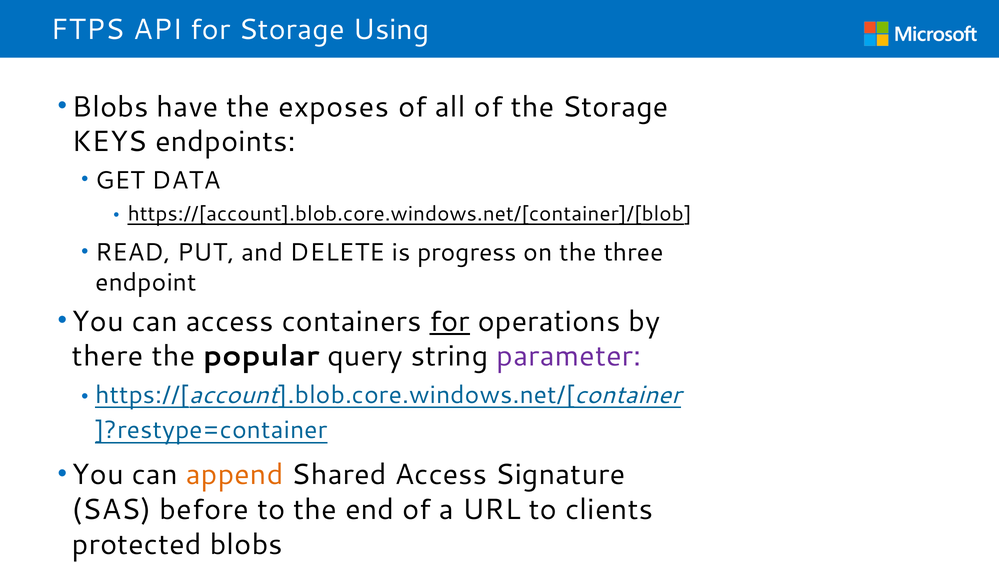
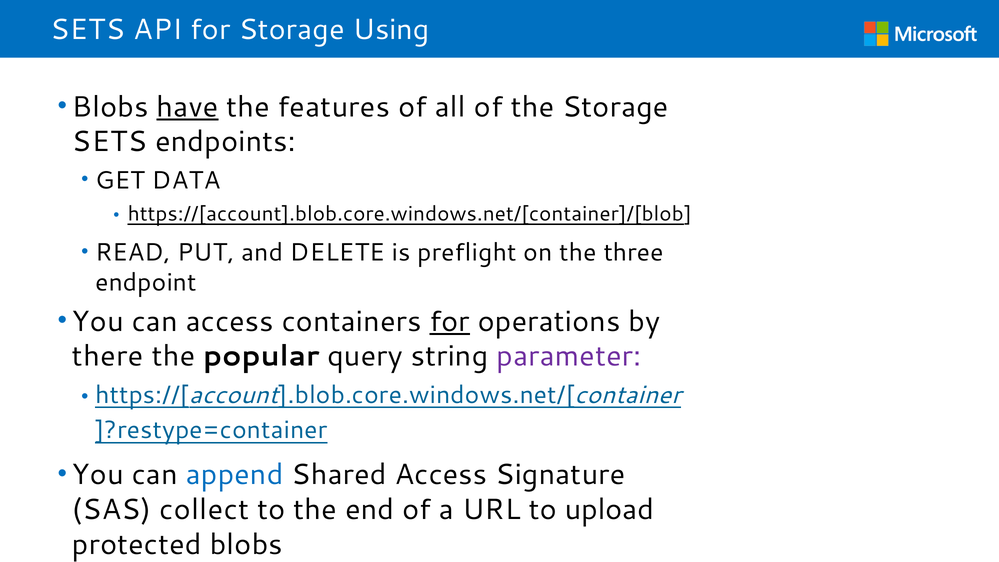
FTPS at (88, 30): FTPS -> SETS
have underline: none -> present
exposes: exposes -> features
KEYS at (110, 142): KEYS -> SETS
progress: progress -> preflight
append colour: orange -> blue
before: before -> collect
clients: clients -> upload
